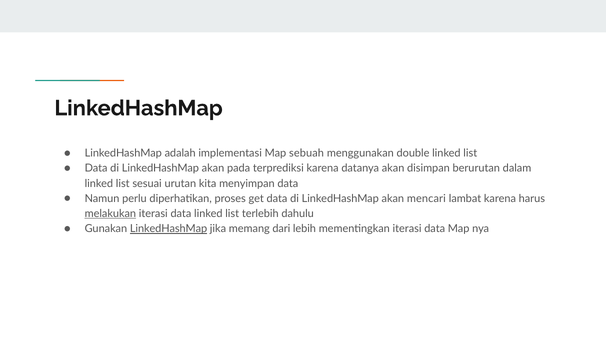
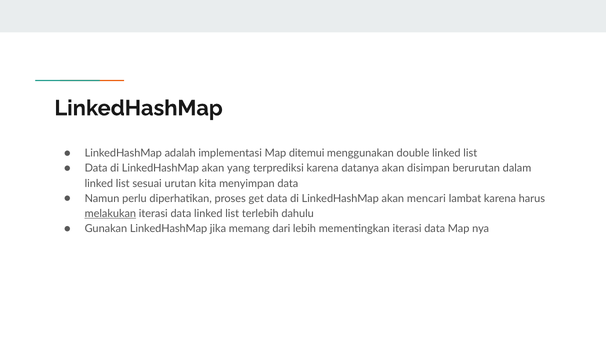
sebuah: sebuah -> ditemui
pada: pada -> yang
LinkedHashMap at (169, 229) underline: present -> none
